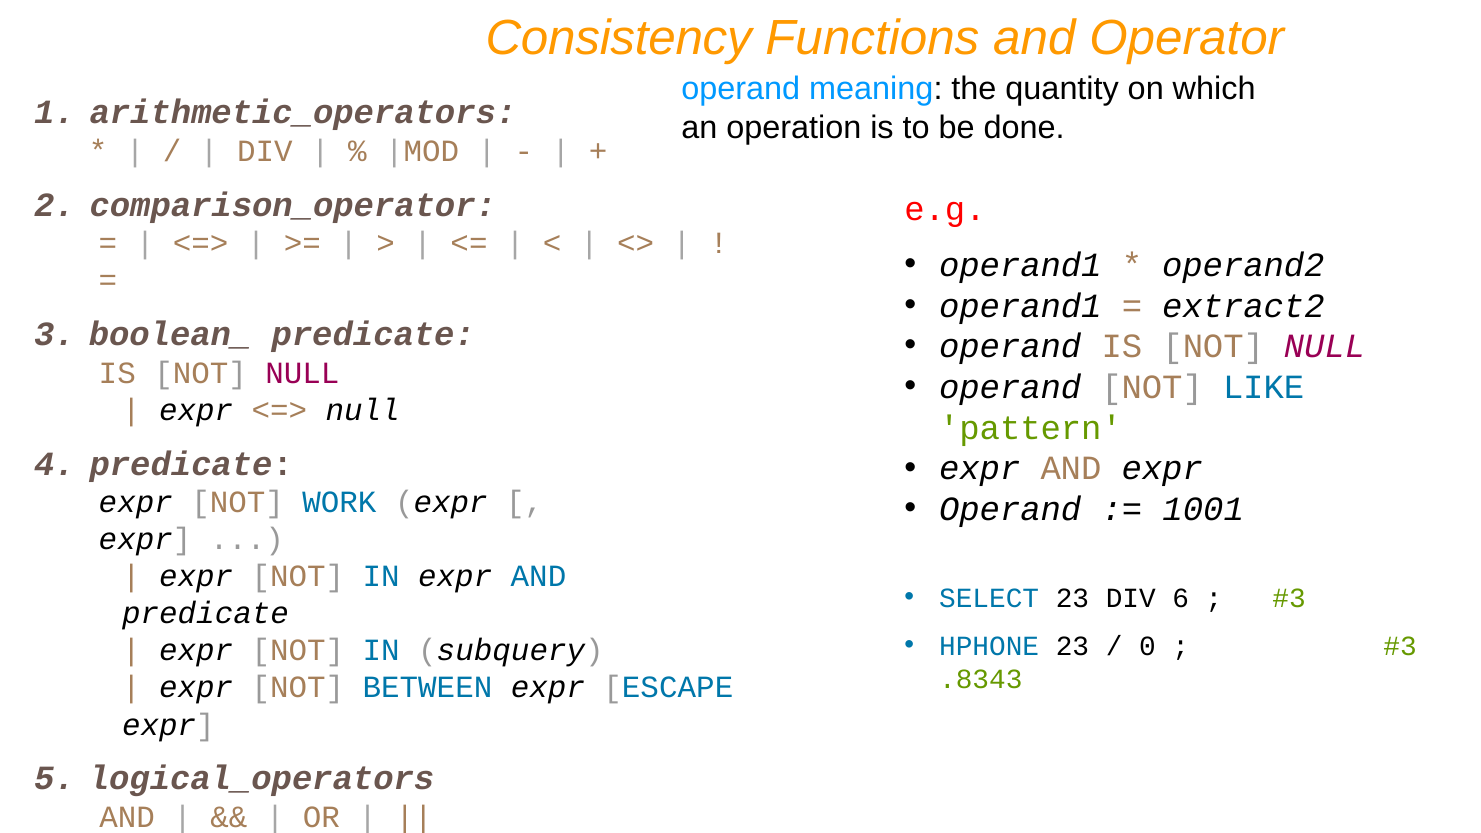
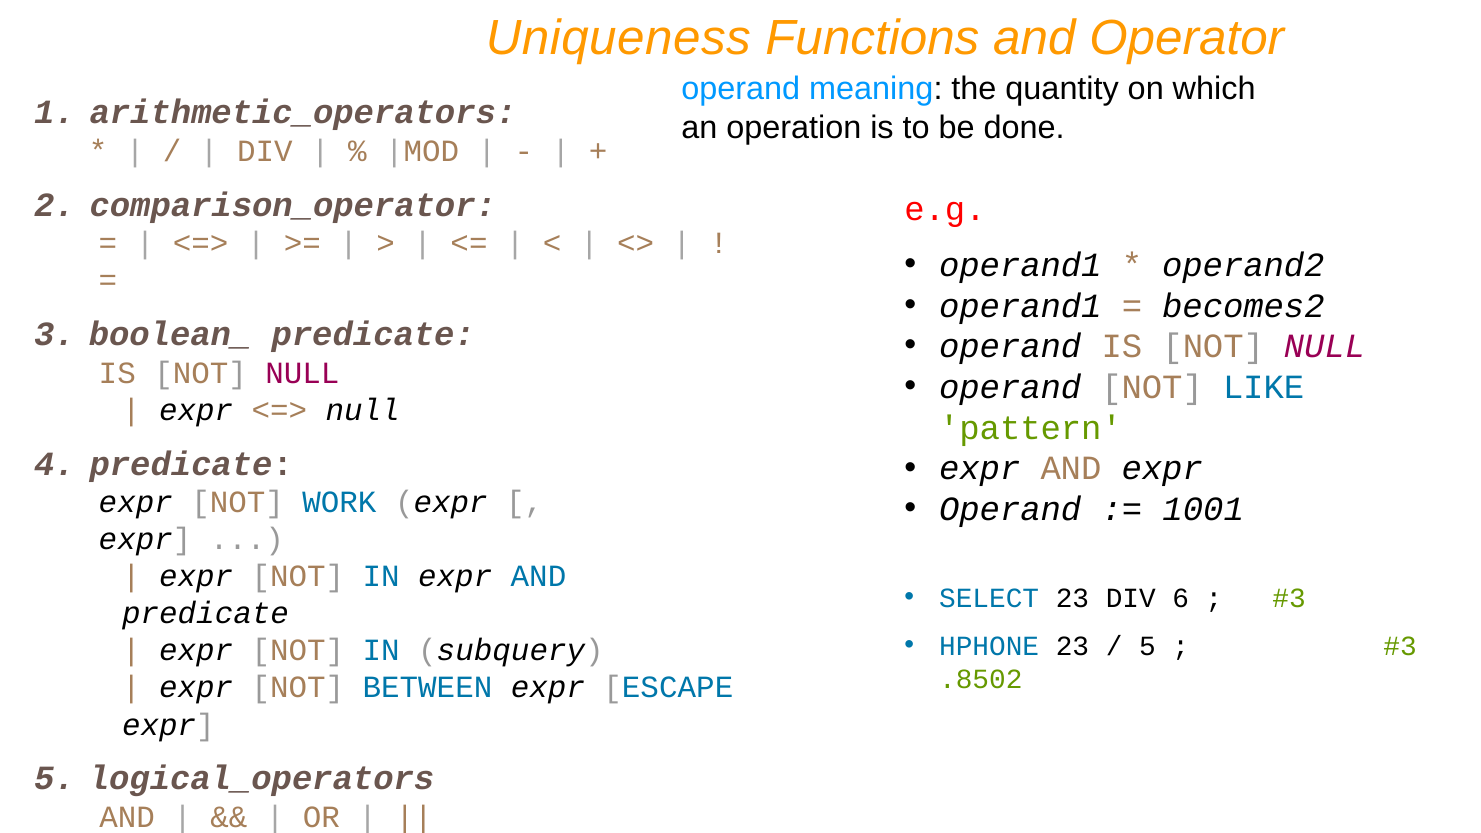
Consistency: Consistency -> Uniqueness
extract2: extract2 -> becomes2
0 at (1147, 646): 0 -> 5
.8343: .8343 -> .8502
